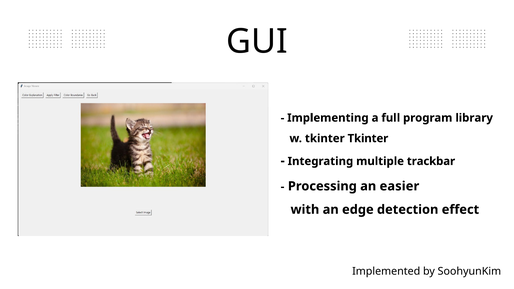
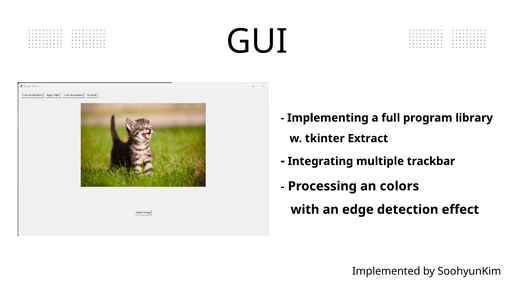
tkinter Tkinter: Tkinter -> Extract
easier: easier -> colors
